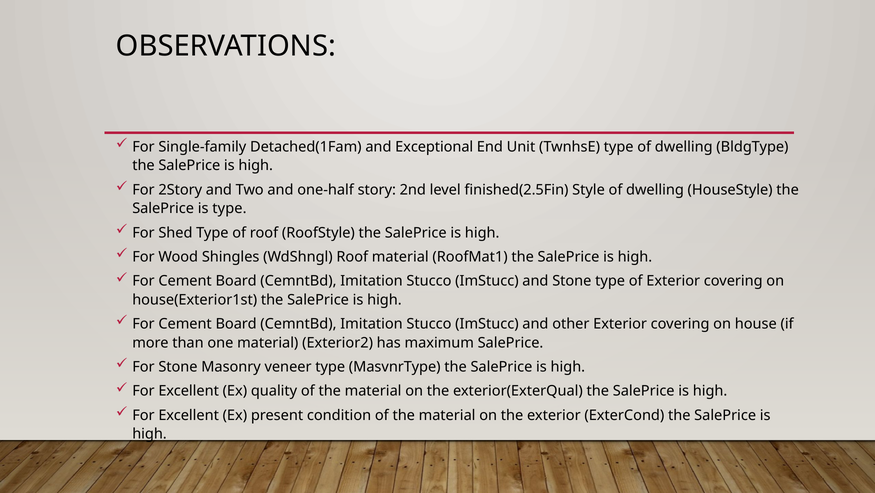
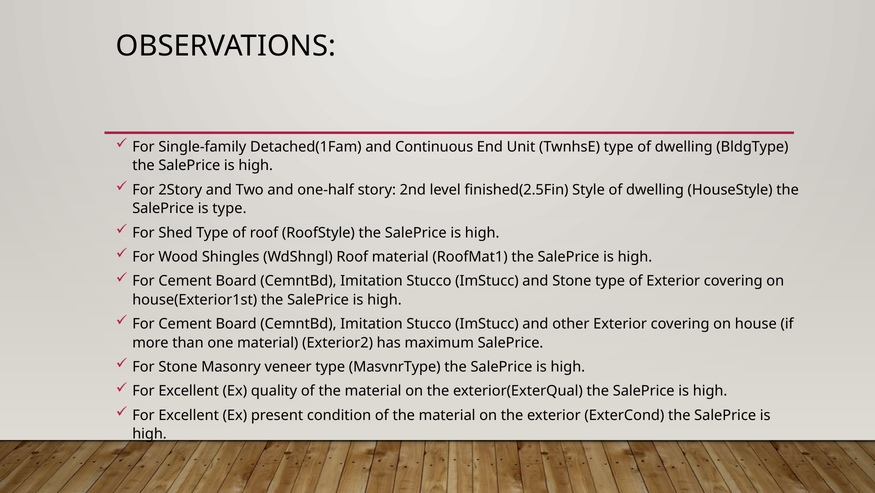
Exceptional: Exceptional -> Continuous
